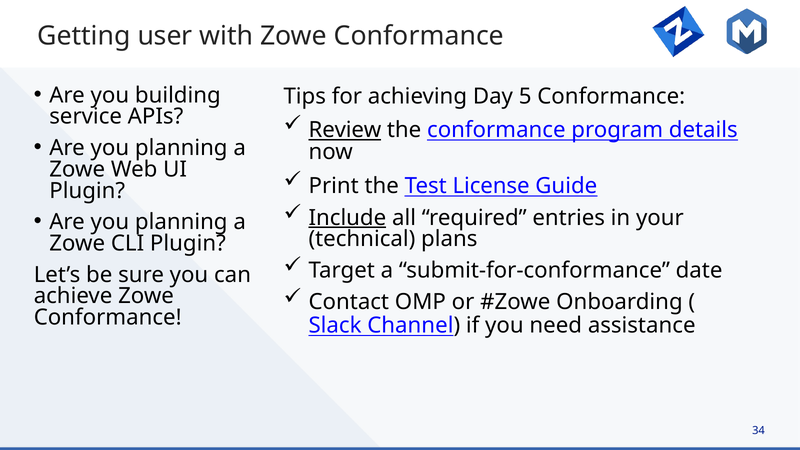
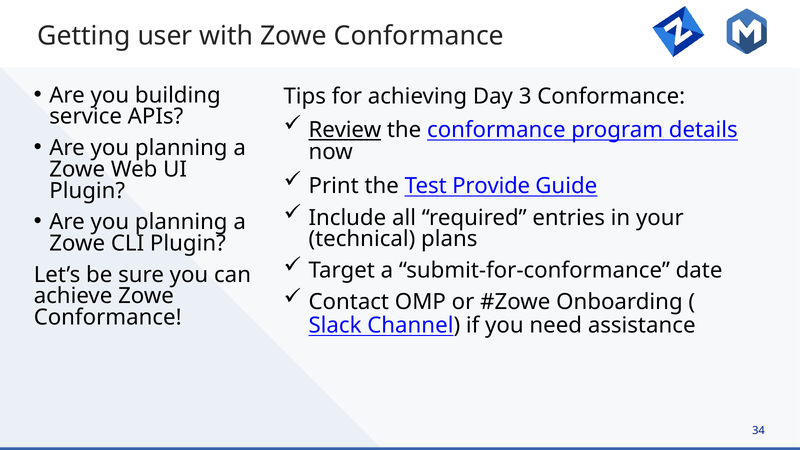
5: 5 -> 3
License: License -> Provide
Include underline: present -> none
